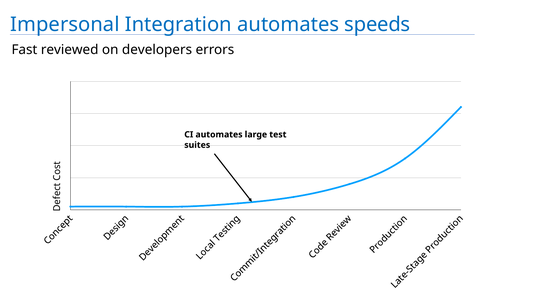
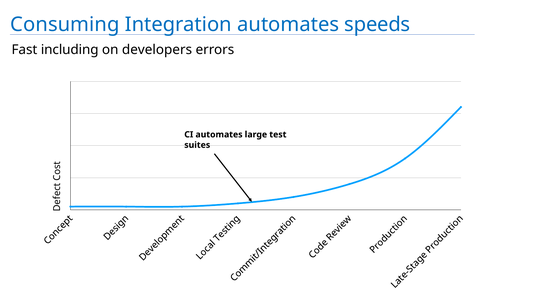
Impersonal: Impersonal -> Consuming
reviewed: reviewed -> including
